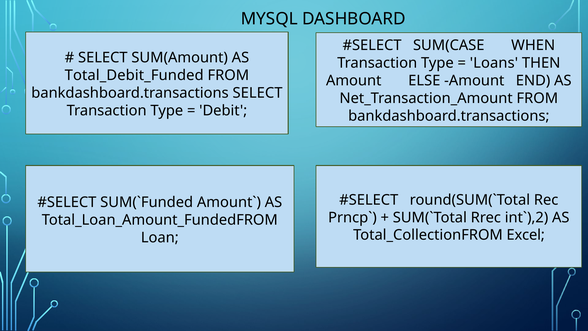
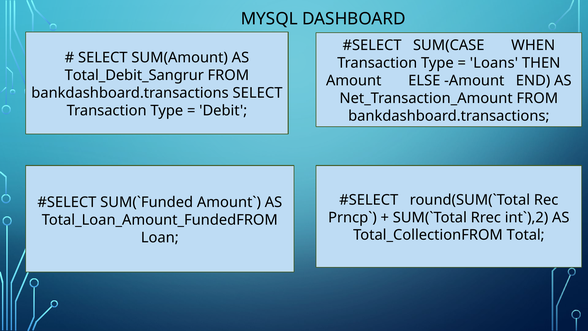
Total_Debit_Funded: Total_Debit_Funded -> Total_Debit_Sangrur
Excel: Excel -> Total
